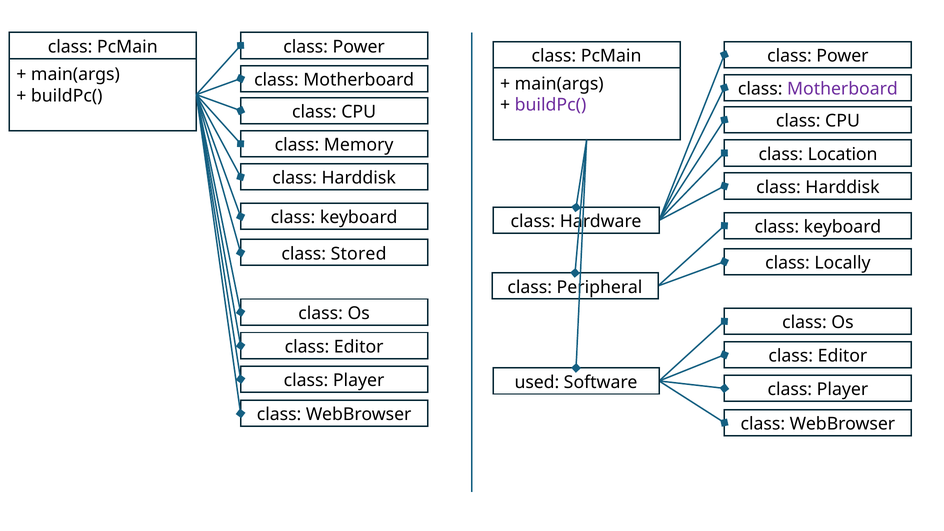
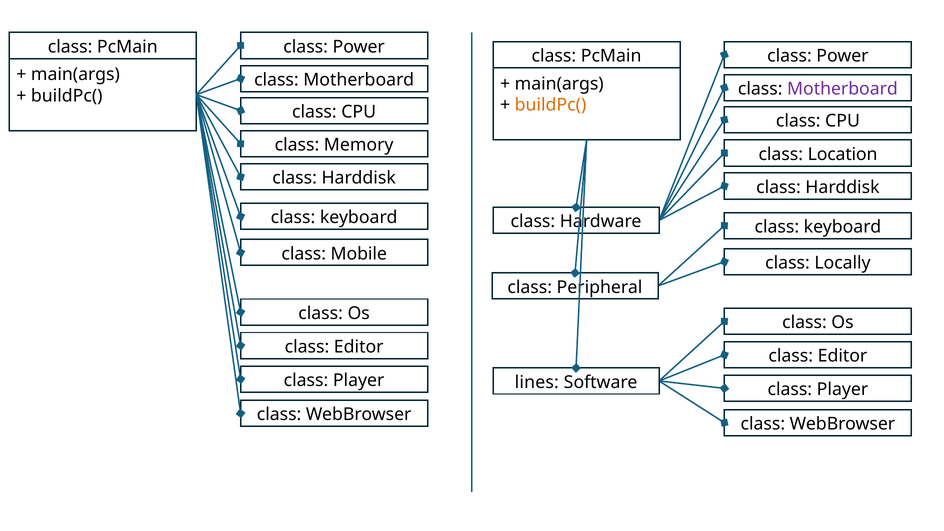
buildPc( at (550, 105) colour: purple -> orange
Stored: Stored -> Mobile
used: used -> lines
